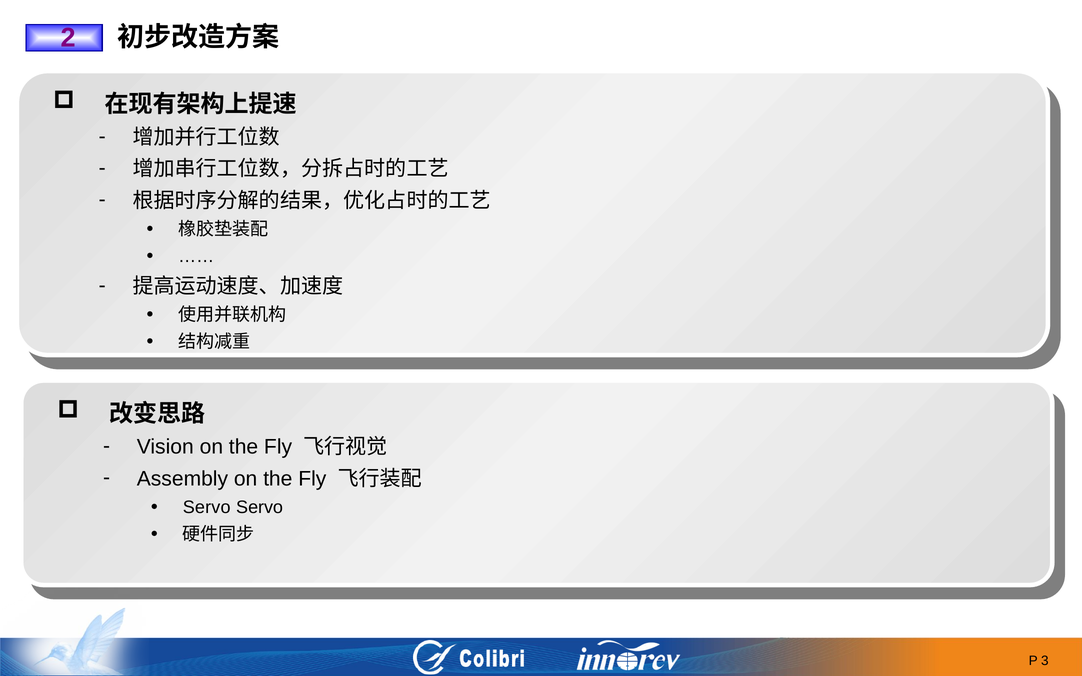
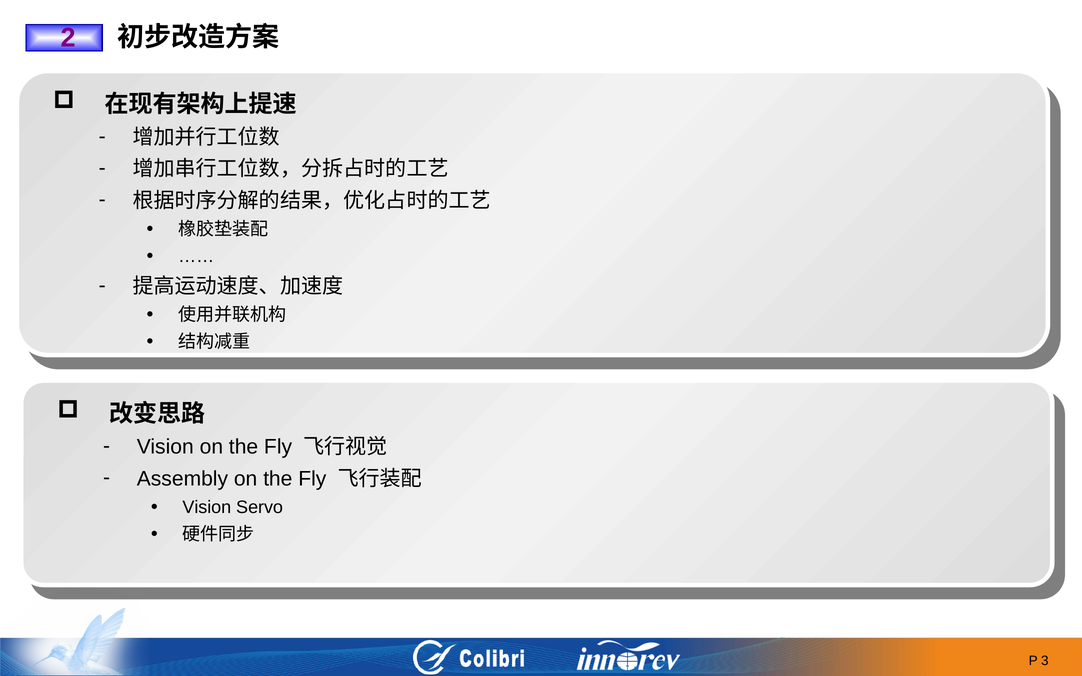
Servo at (207, 507): Servo -> Vision
